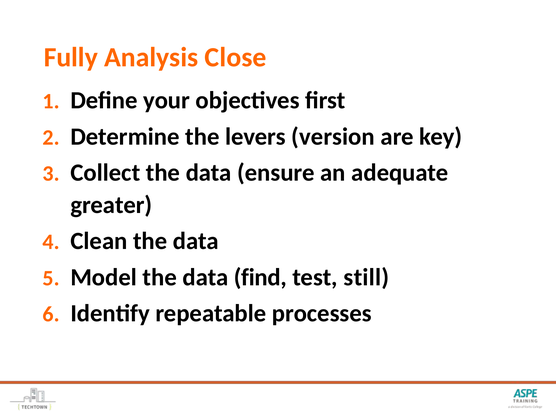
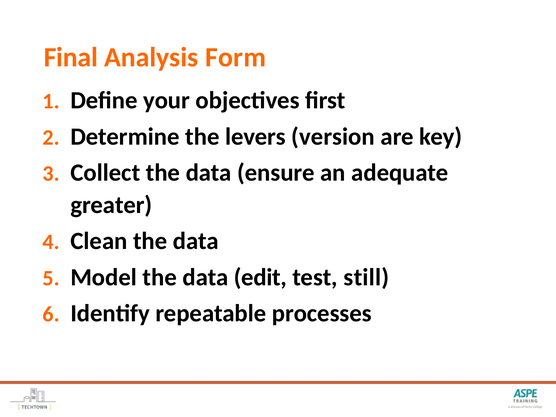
Fully: Fully -> Final
Close: Close -> Form
find: find -> edit
